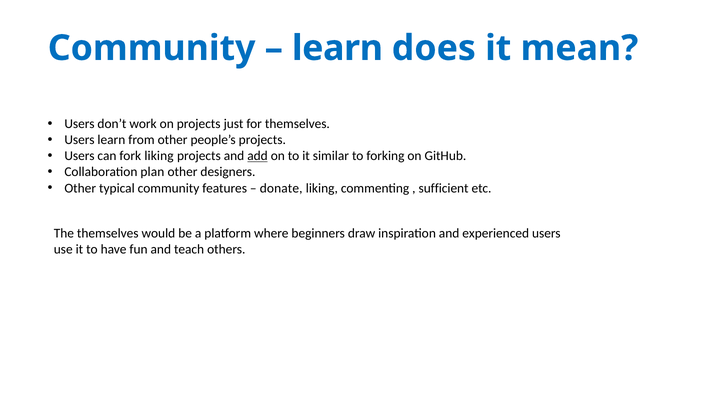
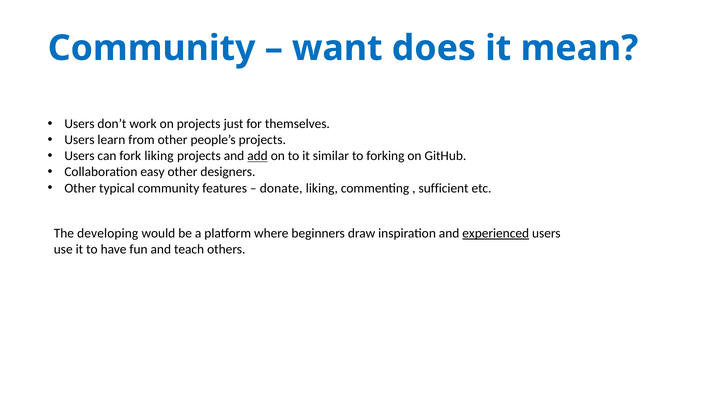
learn at (337, 48): learn -> want
plan: plan -> easy
The themselves: themselves -> developing
experienced underline: none -> present
